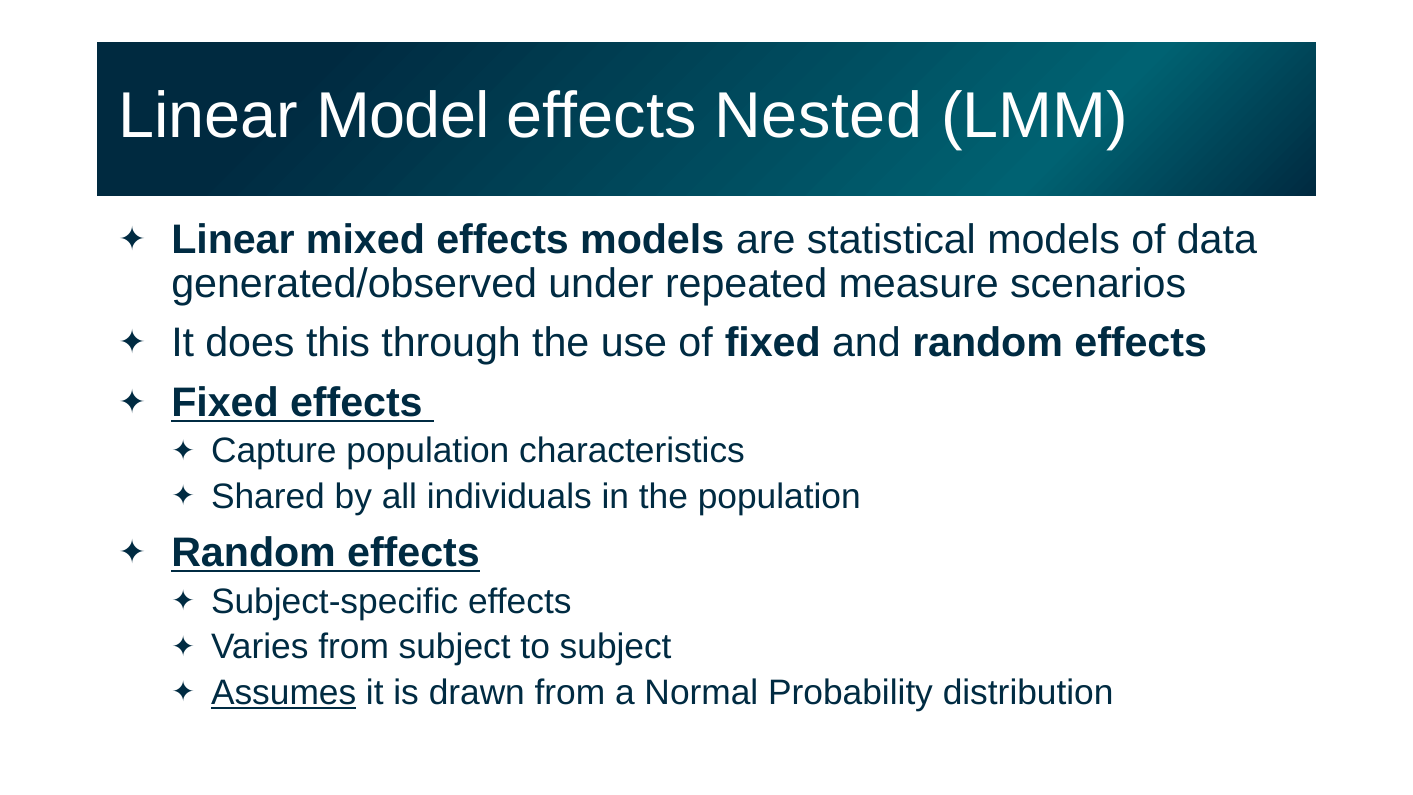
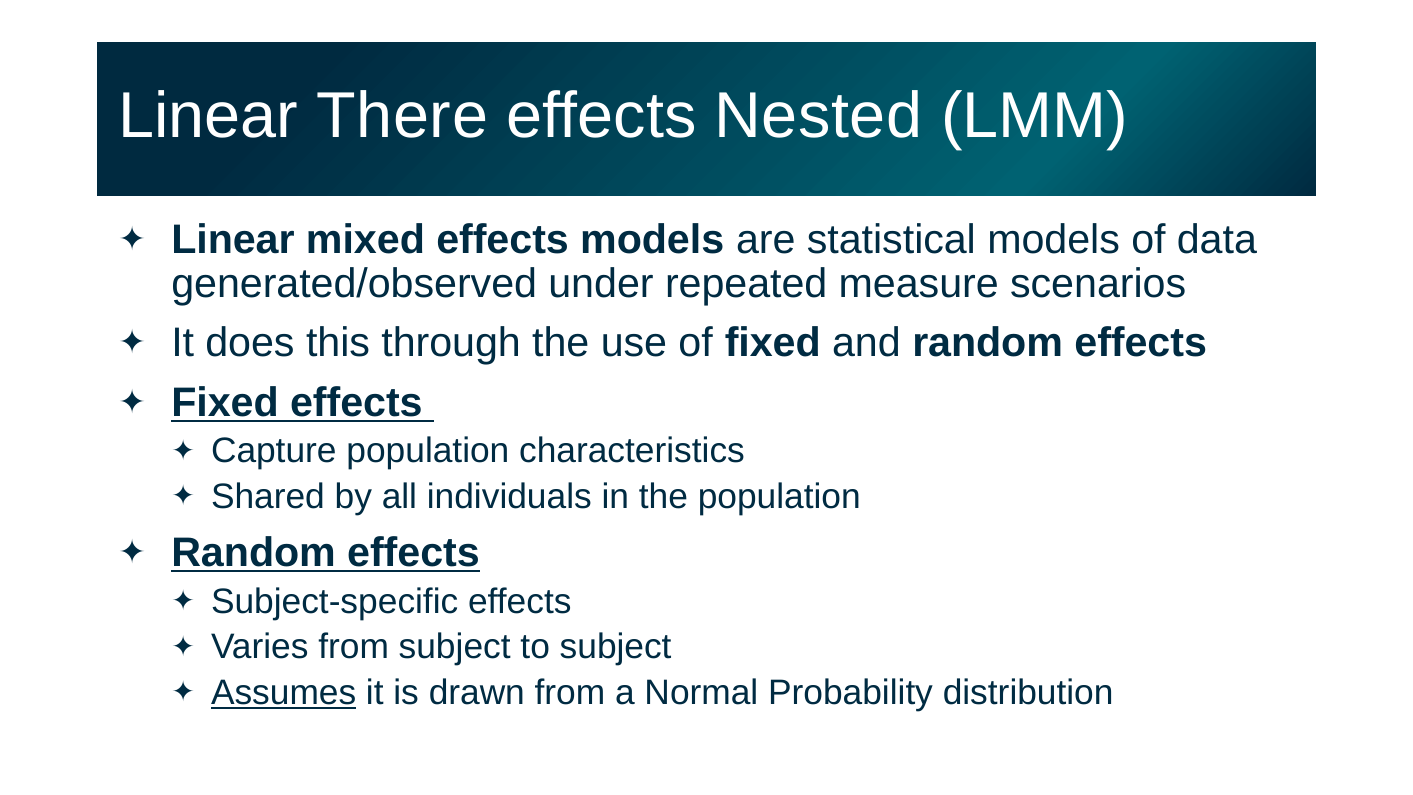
Model: Model -> There
